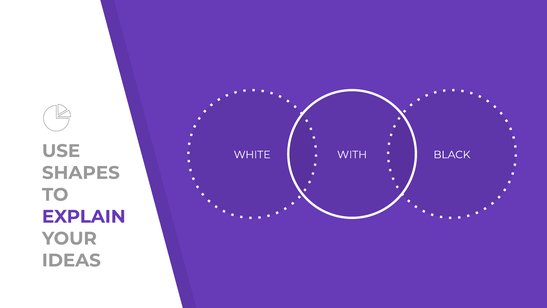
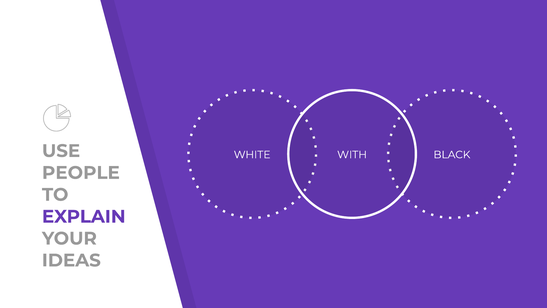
SHAPES: SHAPES -> PEOPLE
